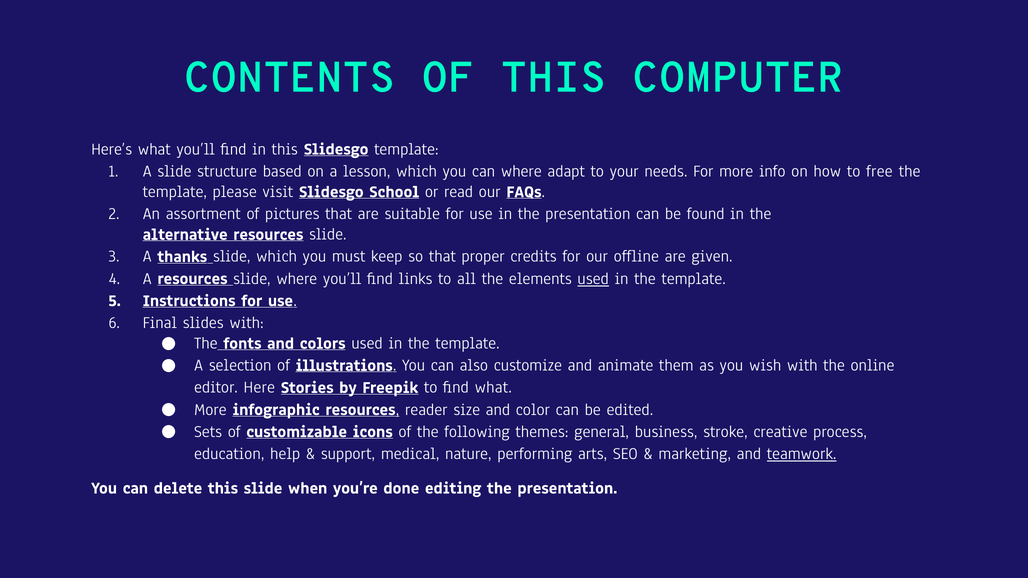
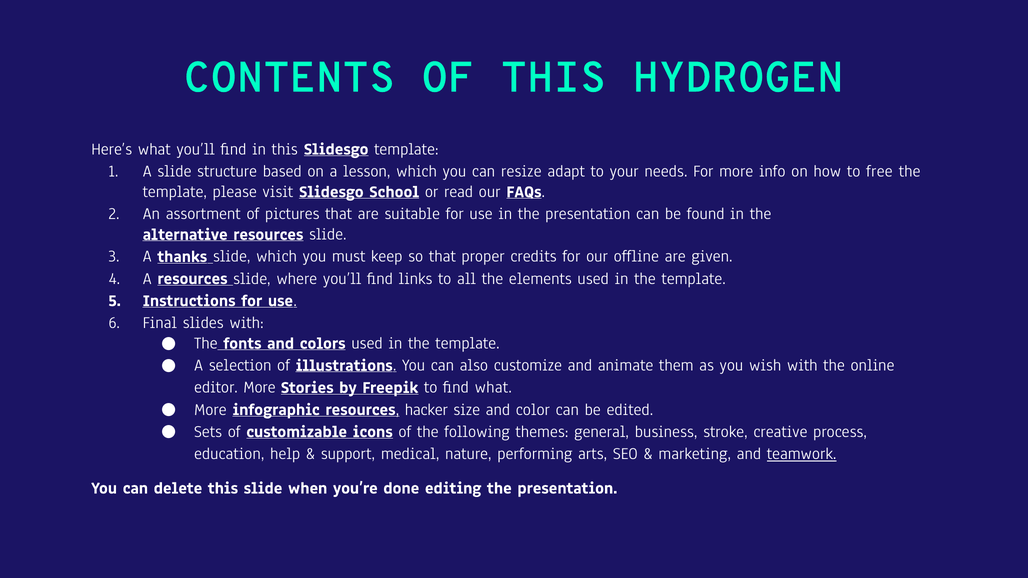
COMPUTER: COMPUTER -> HYDROGEN
can where: where -> resize
used at (593, 279) underline: present -> none
editor Here: Here -> More
reader: reader -> hacker
